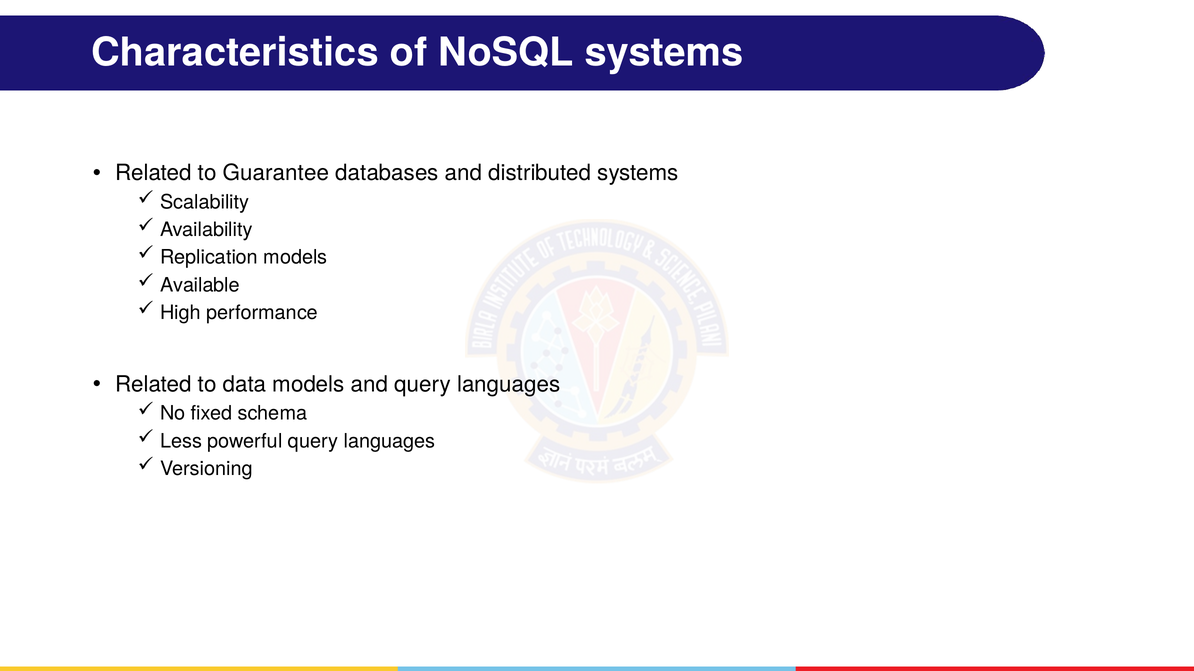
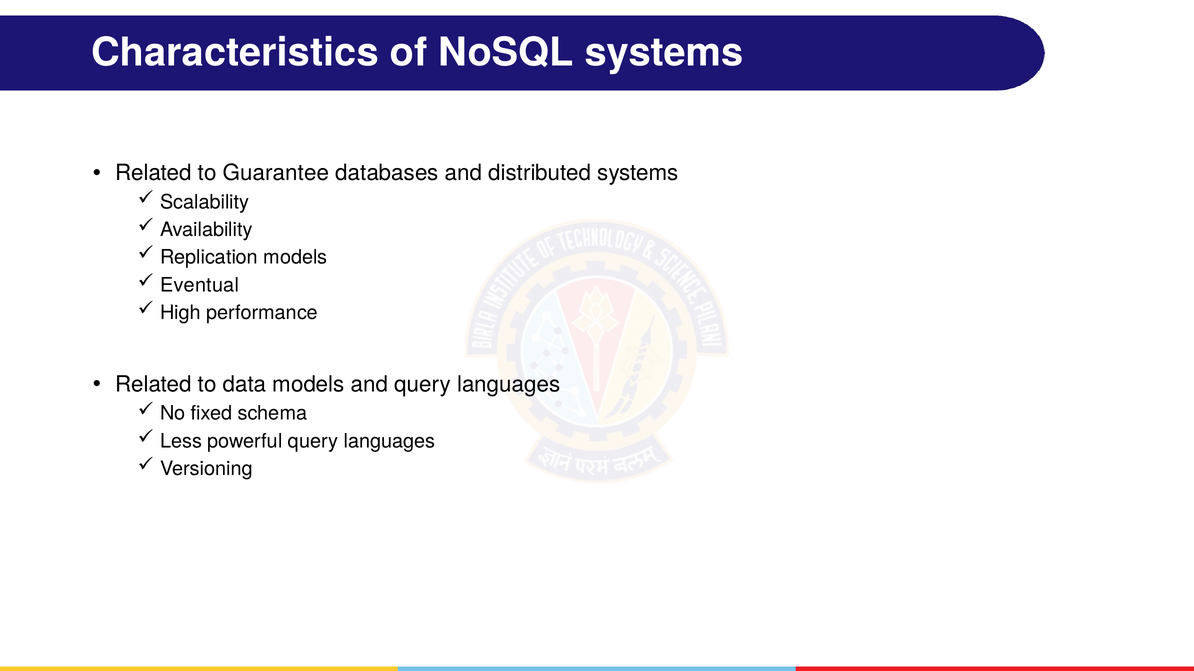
Available: Available -> Eventual
